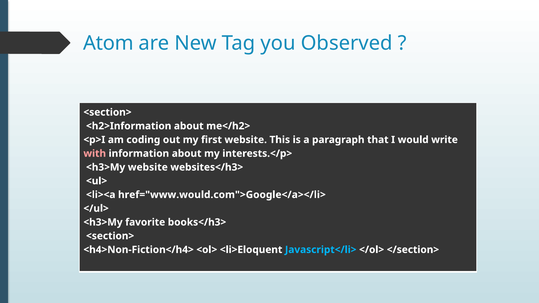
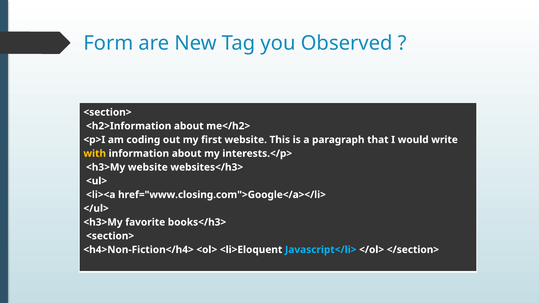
Atom: Atom -> Form
with colour: pink -> yellow
href="www.would.com">Google</a></li>: href="www.would.com">Google</a></li> -> href="www.closing.com">Google</a></li>
